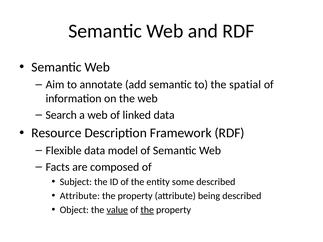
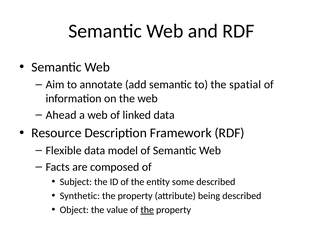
Search: Search -> Ahead
Attribute at (80, 196): Attribute -> Synthetic
value underline: present -> none
